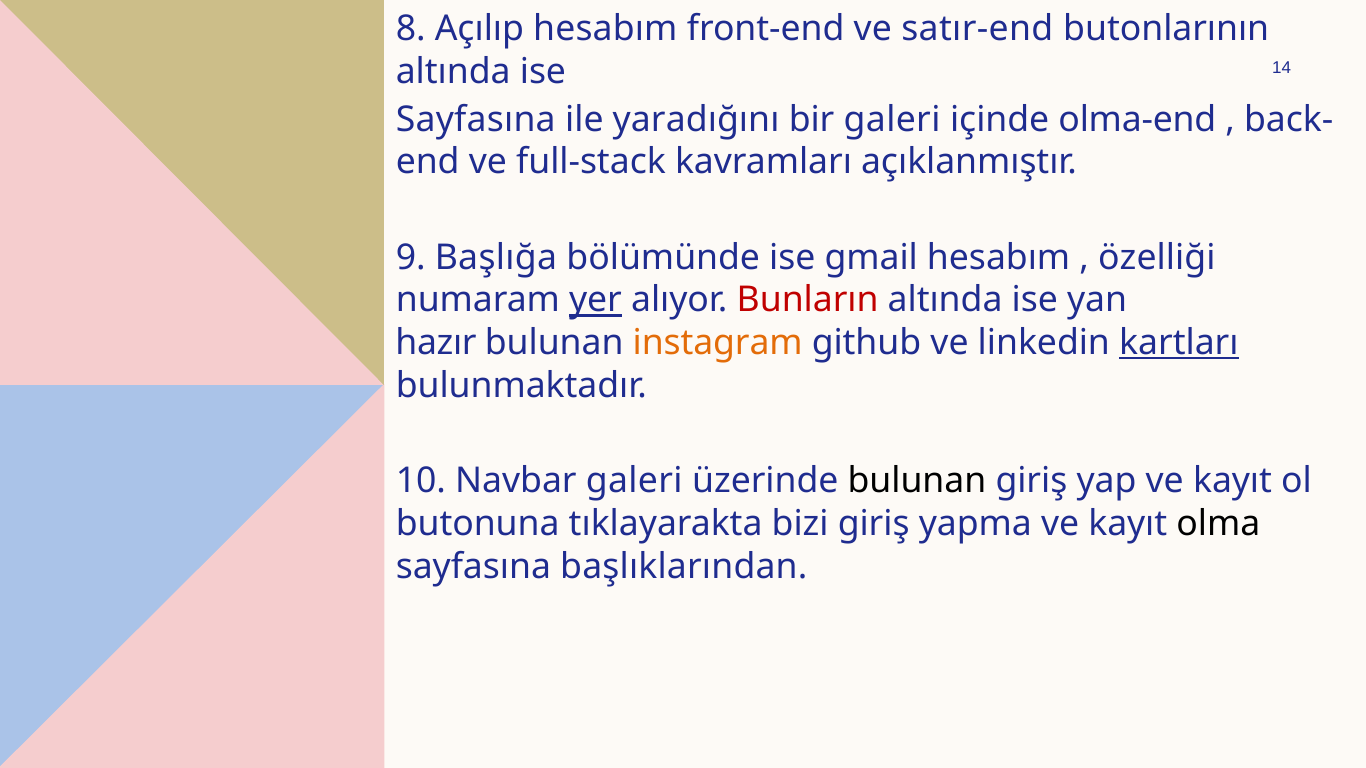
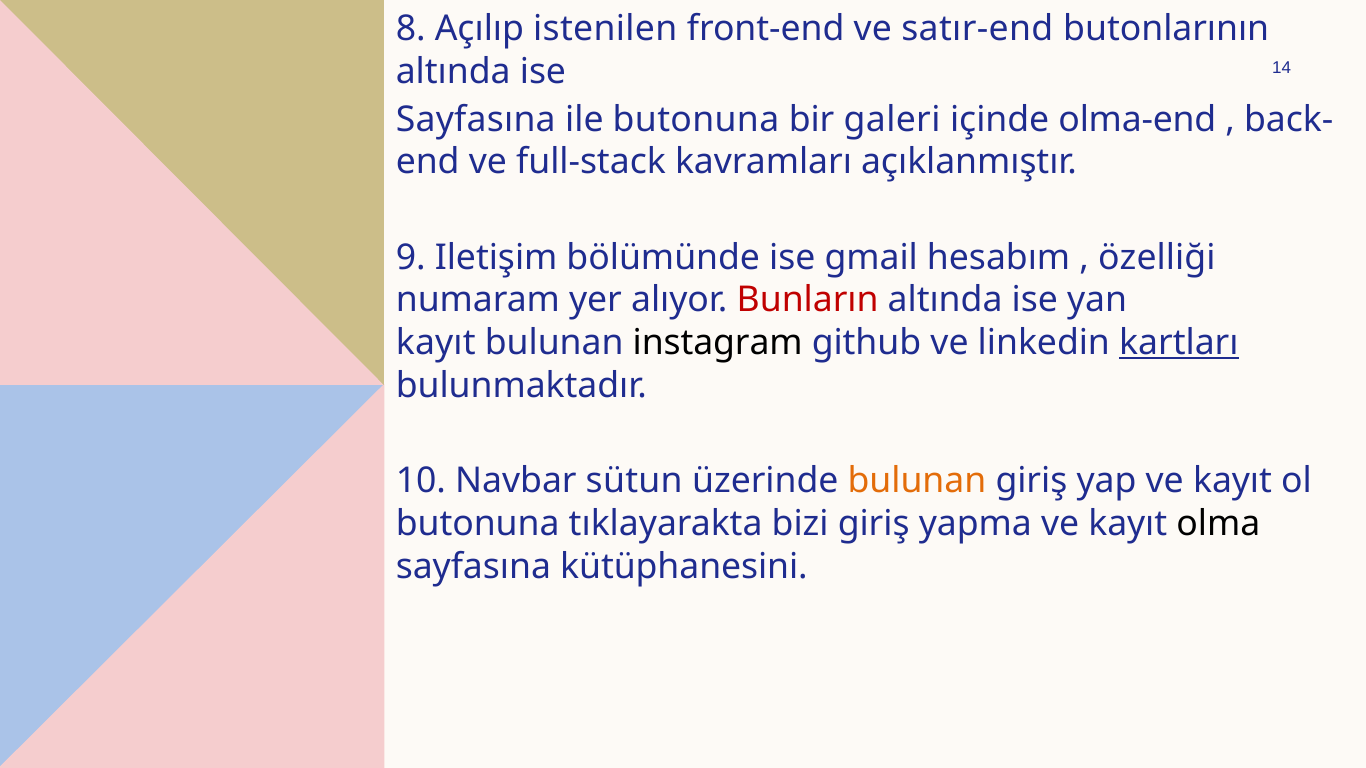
Açılıp hesabım: hesabım -> istenilen
ile yaradığını: yaradığını -> butonuna
Başlığa: Başlığa -> Iletişim
yer underline: present -> none
hazır at (436, 343): hazır -> kayıt
instagram colour: orange -> black
Navbar galeri: galeri -> sütun
bulunan at (917, 481) colour: black -> orange
başlıklarından: başlıklarından -> kütüphanesini
